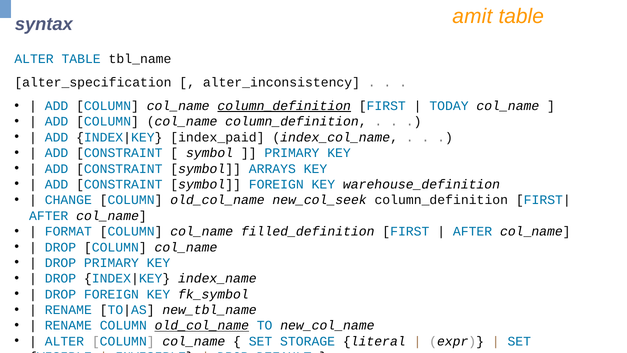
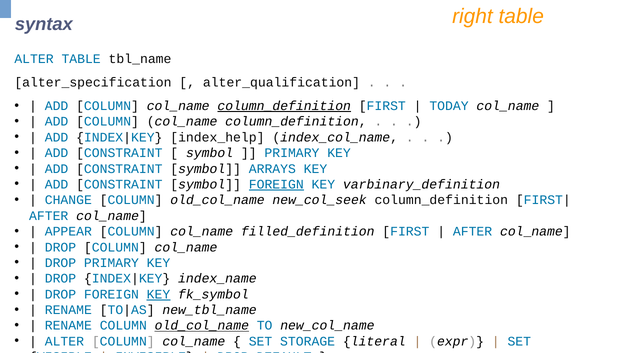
amit: amit -> right
alter_inconsistency: alter_inconsistency -> alter_qualification
index_paid: index_paid -> index_help
FOREIGN at (276, 184) underline: none -> present
warehouse_definition: warehouse_definition -> varbinary_definition
FORMAT: FORMAT -> APPEAR
KEY at (159, 294) underline: none -> present
